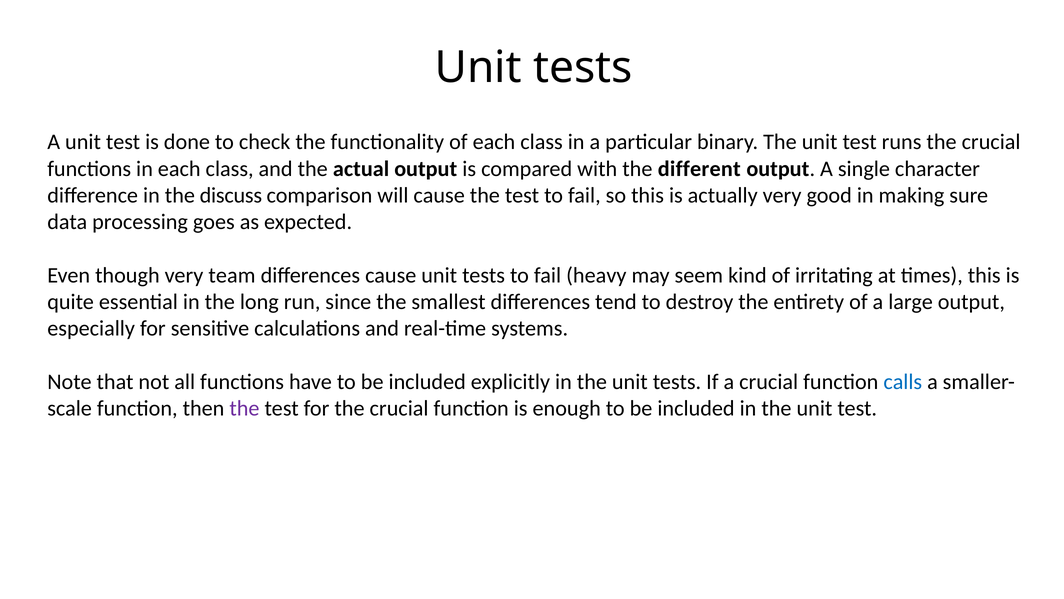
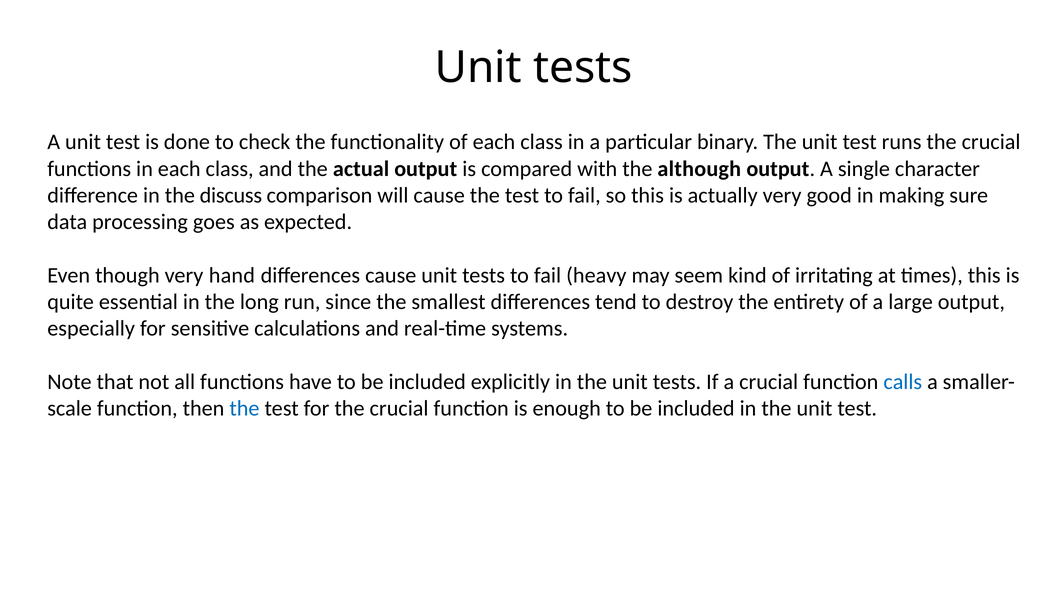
different: different -> although
team: team -> hand
the at (244, 408) colour: purple -> blue
